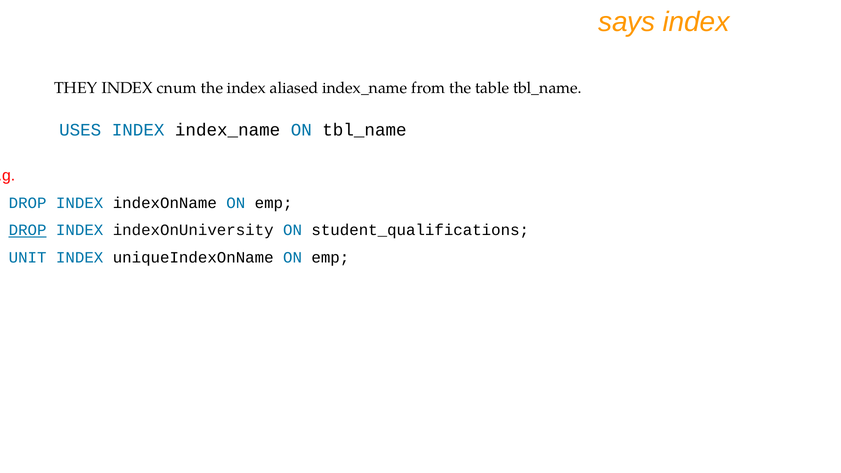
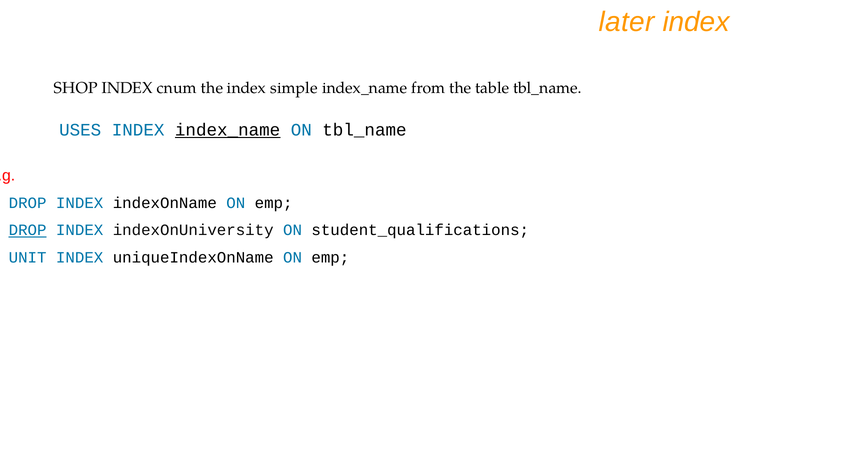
says: says -> later
THEY: THEY -> SHOP
aliased: aliased -> simple
index_name at (228, 130) underline: none -> present
